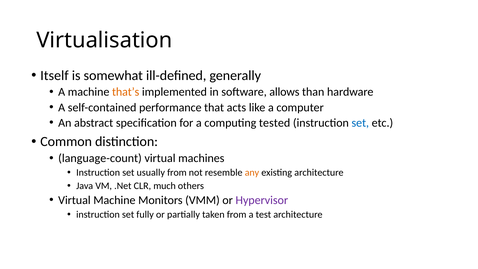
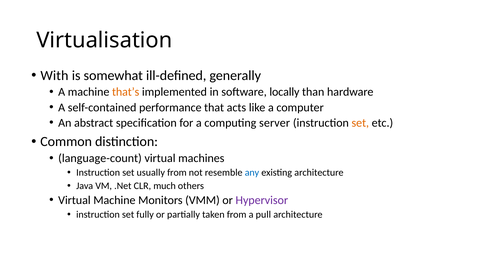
Itself: Itself -> With
allows: allows -> locally
tested: tested -> server
set at (360, 123) colour: blue -> orange
any colour: orange -> blue
test: test -> pull
